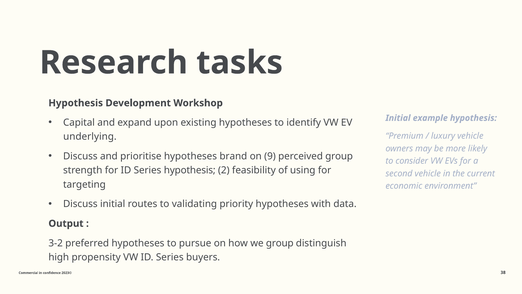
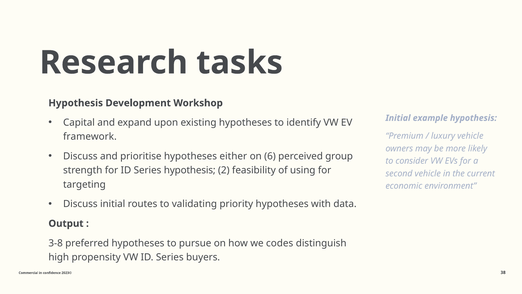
underlying: underlying -> framework
brand: brand -> either
9: 9 -> 6
3-2: 3-2 -> 3-8
we group: group -> codes
